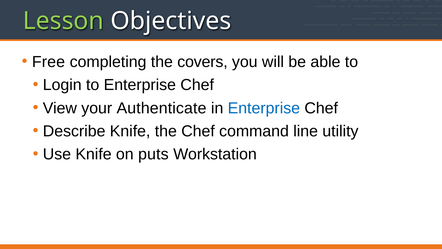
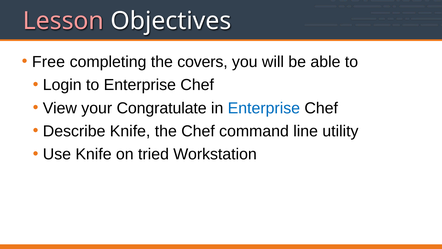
Lesson colour: light green -> pink
Authenticate: Authenticate -> Congratulate
puts: puts -> tried
